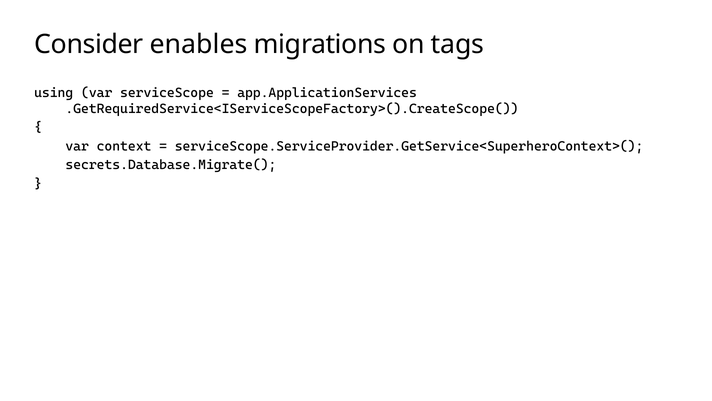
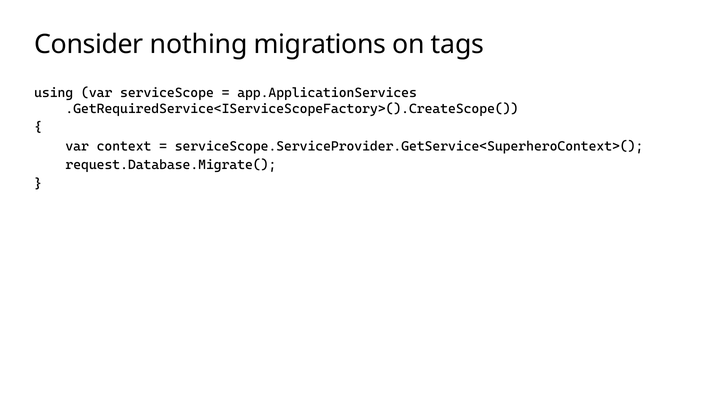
enables: enables -> nothing
secrets.Database.Migrate(: secrets.Database.Migrate( -> request.Database.Migrate(
